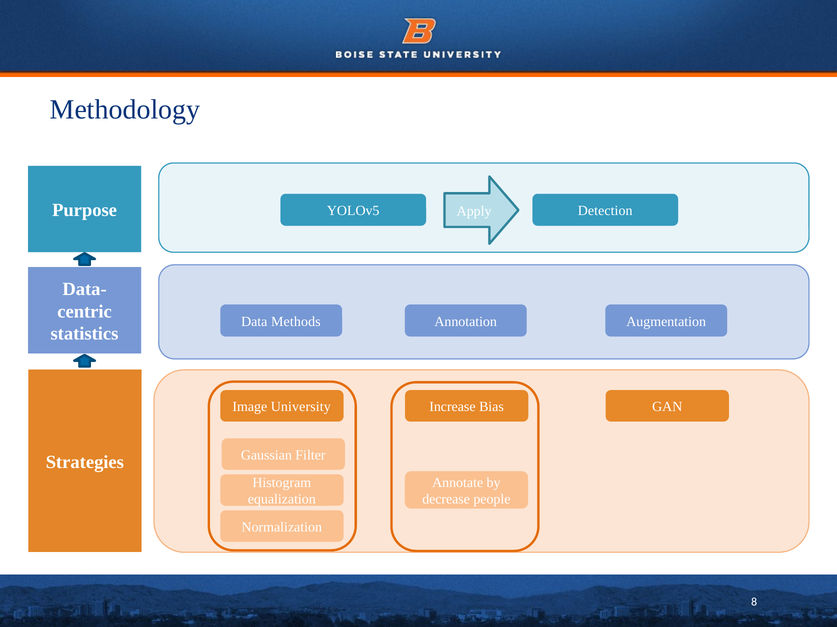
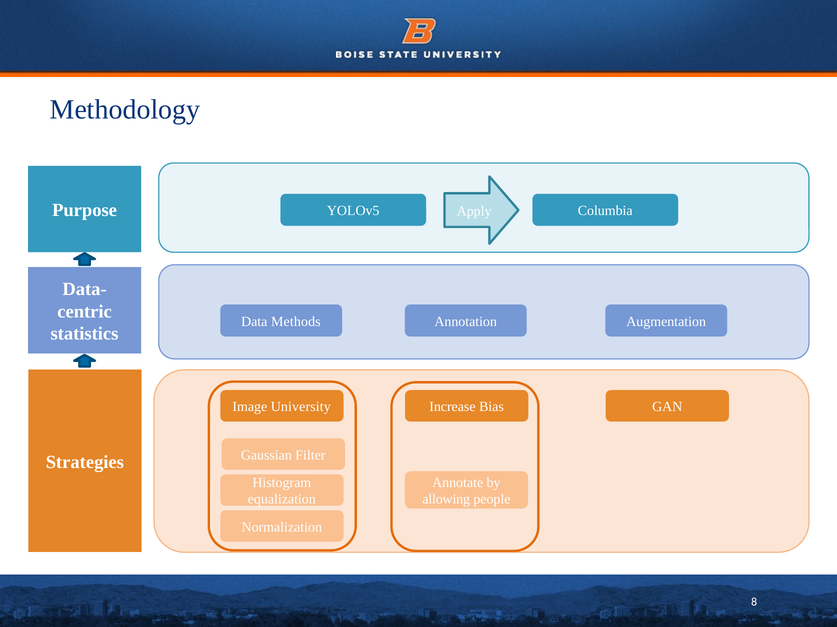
Detection: Detection -> Columbia
decrease: decrease -> allowing
